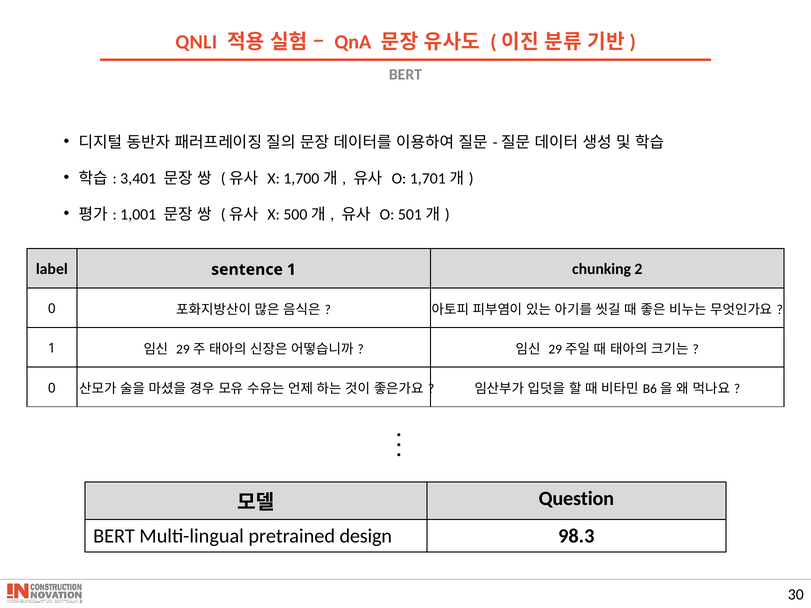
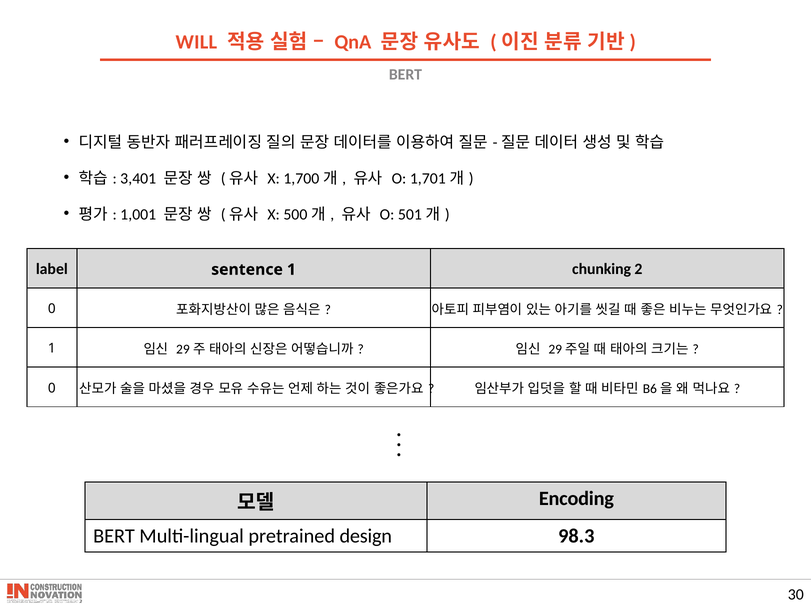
QNLI: QNLI -> WILL
Question: Question -> Encoding
